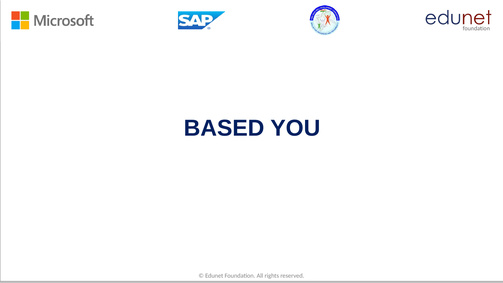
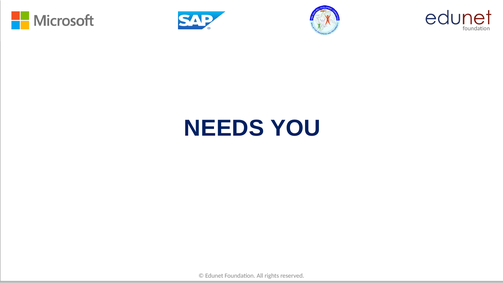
BASED: BASED -> NEEDS
